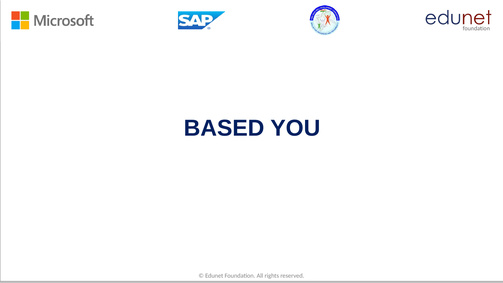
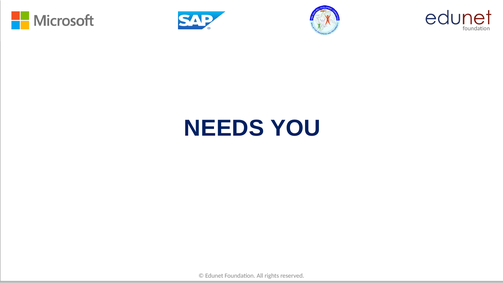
BASED: BASED -> NEEDS
